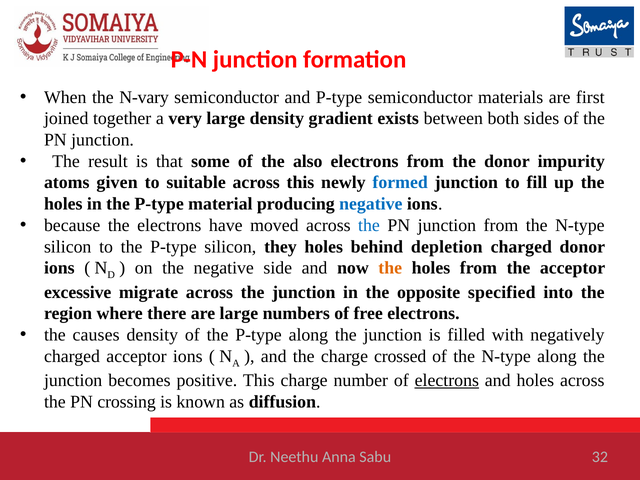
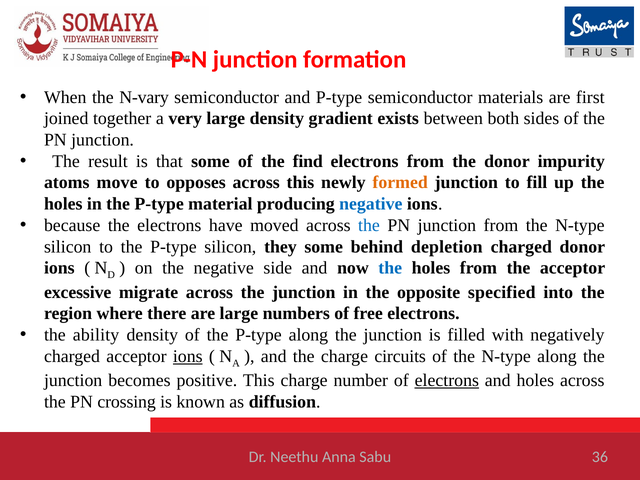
also: also -> find
given: given -> move
suitable: suitable -> opposes
formed colour: blue -> orange
they holes: holes -> some
the at (390, 268) colour: orange -> blue
causes: causes -> ability
ions at (188, 356) underline: none -> present
crossed: crossed -> circuits
32: 32 -> 36
